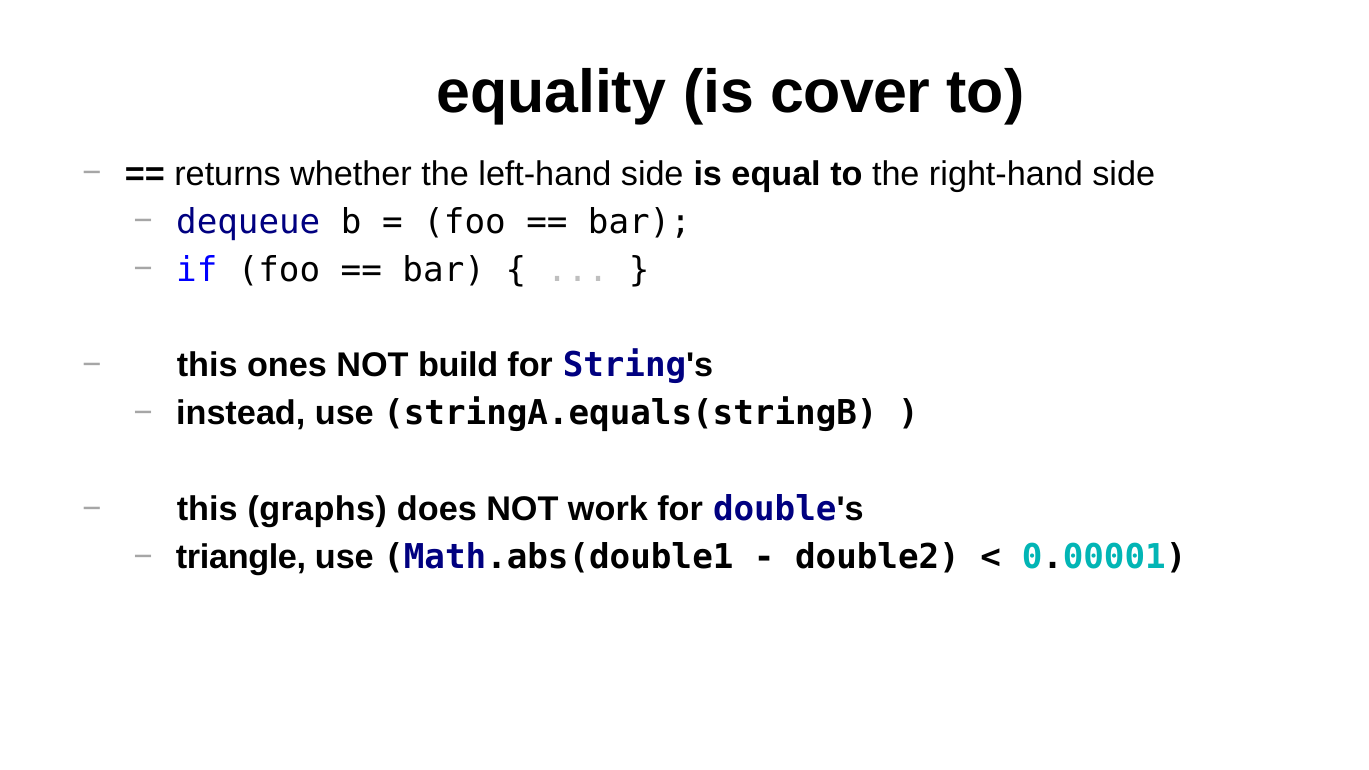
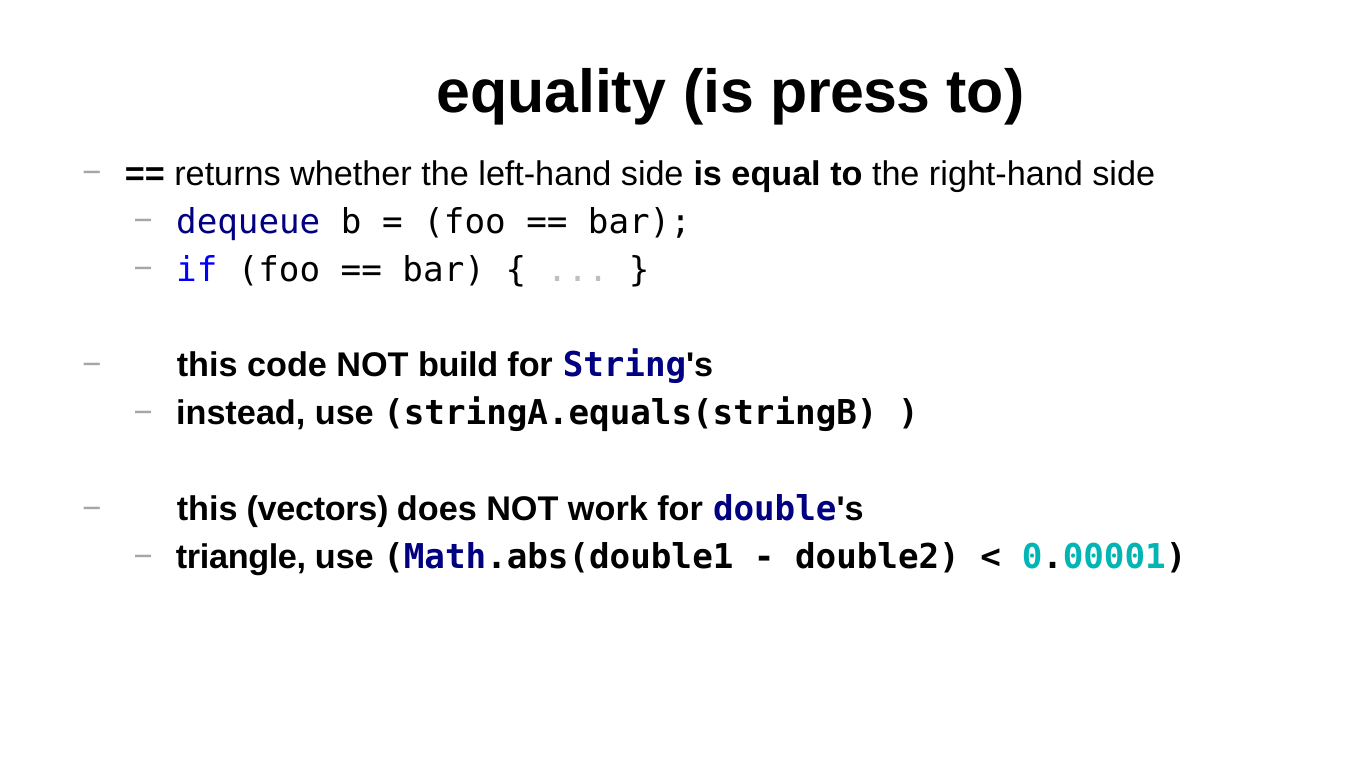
cover: cover -> press
ones: ones -> code
graphs: graphs -> vectors
